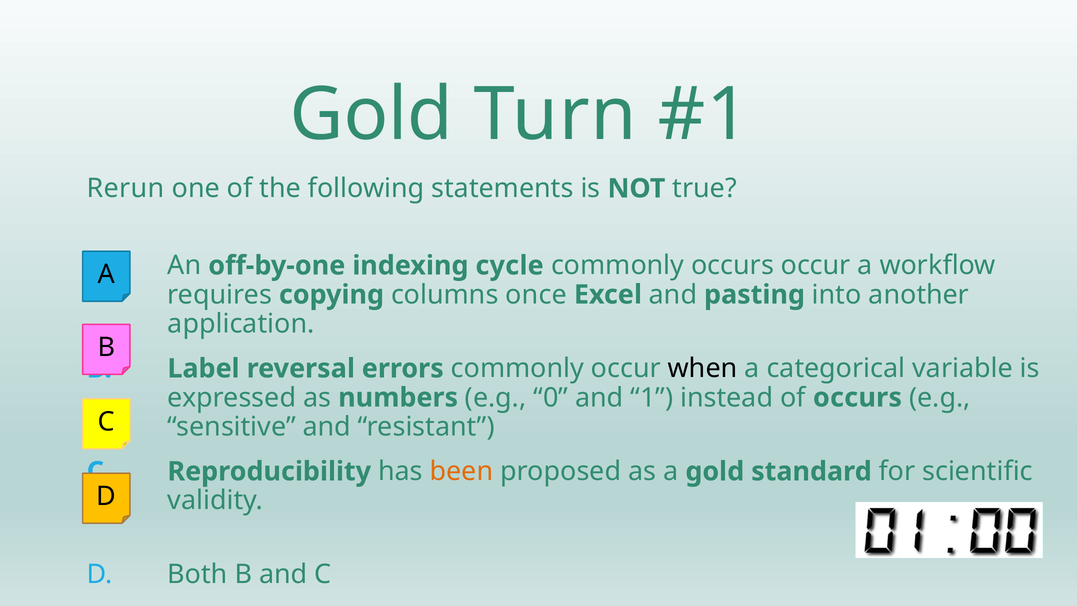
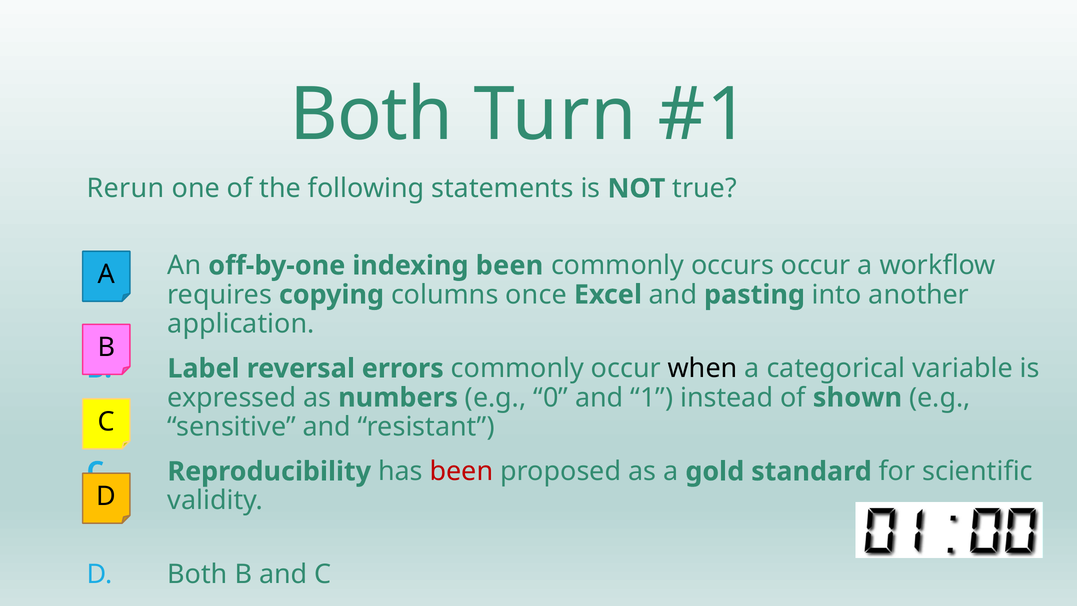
Gold at (371, 115): Gold -> Both
indexing cycle: cycle -> been
of occurs: occurs -> shown
been at (462, 471) colour: orange -> red
